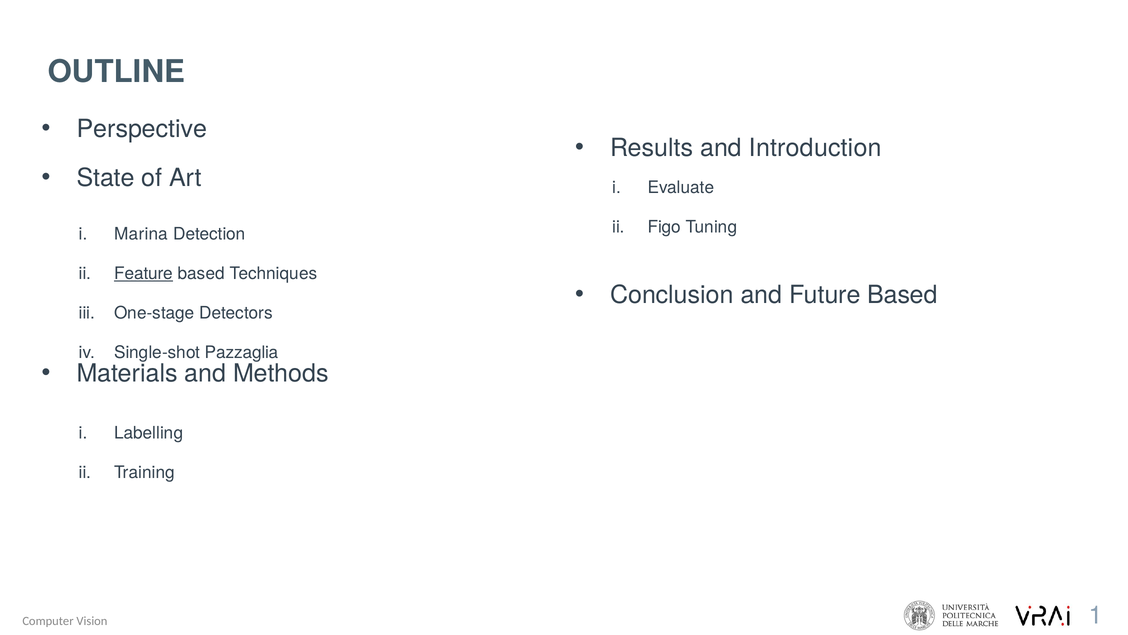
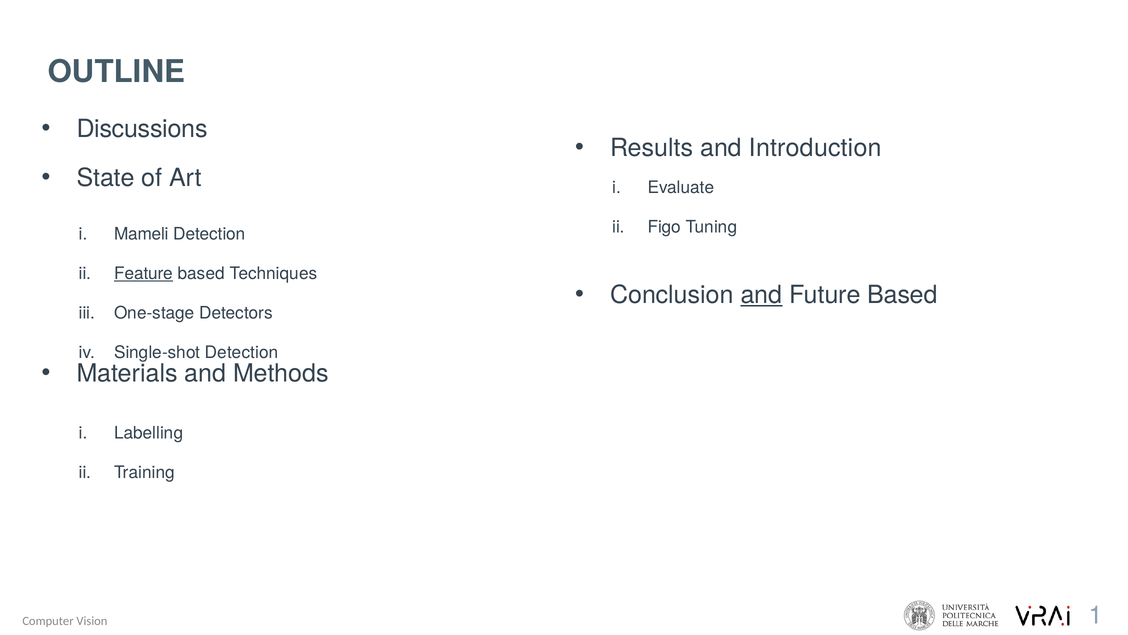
Perspective: Perspective -> Discussions
Marina: Marina -> Mameli
and at (761, 295) underline: none -> present
Single-shot Pazzaglia: Pazzaglia -> Detection
